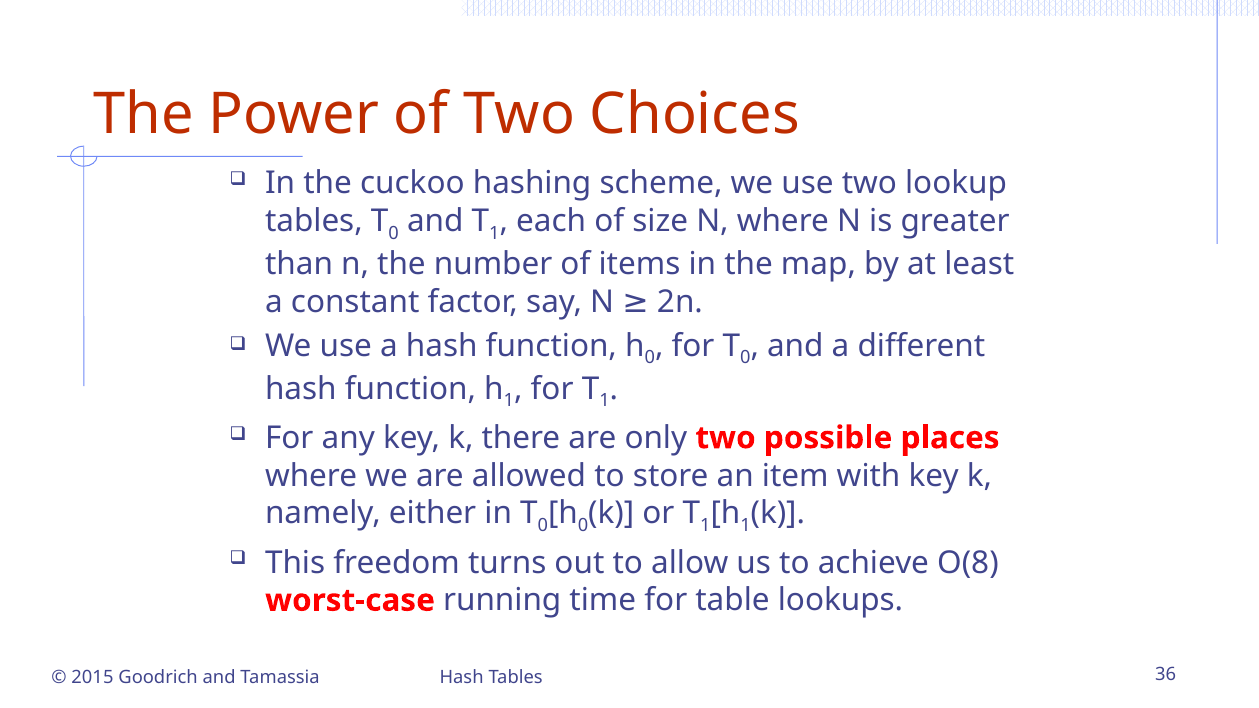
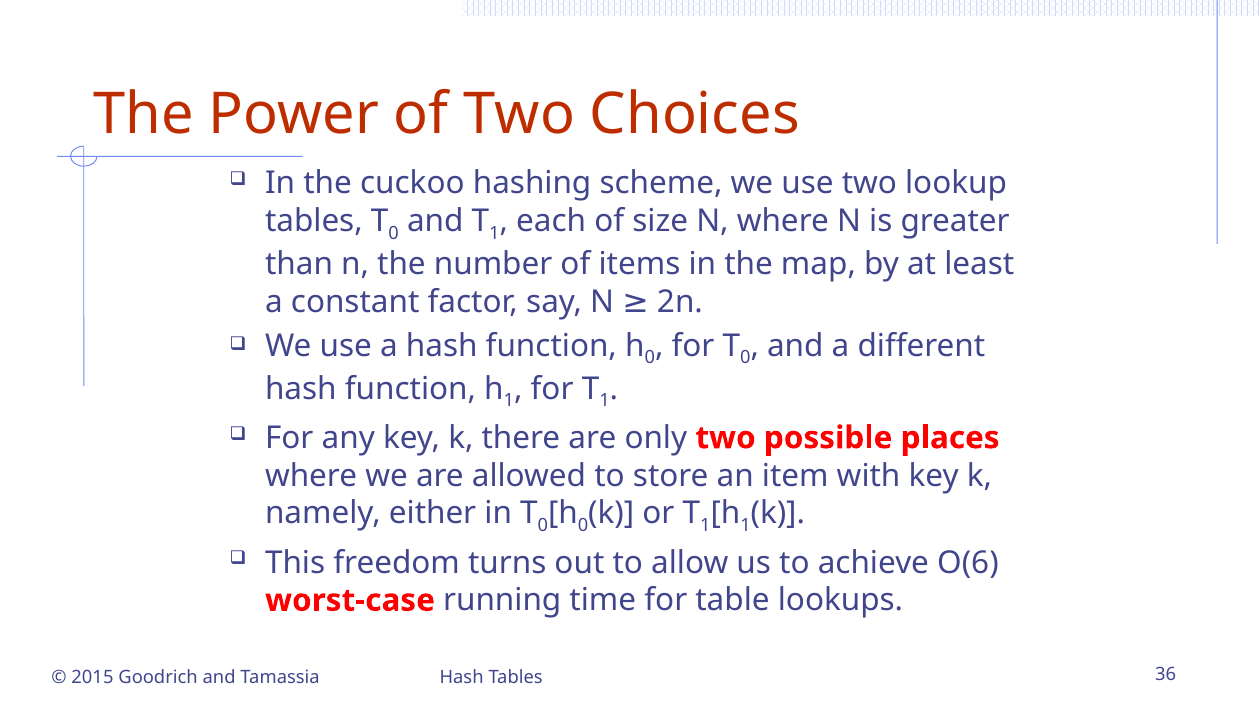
O(8: O(8 -> O(6
